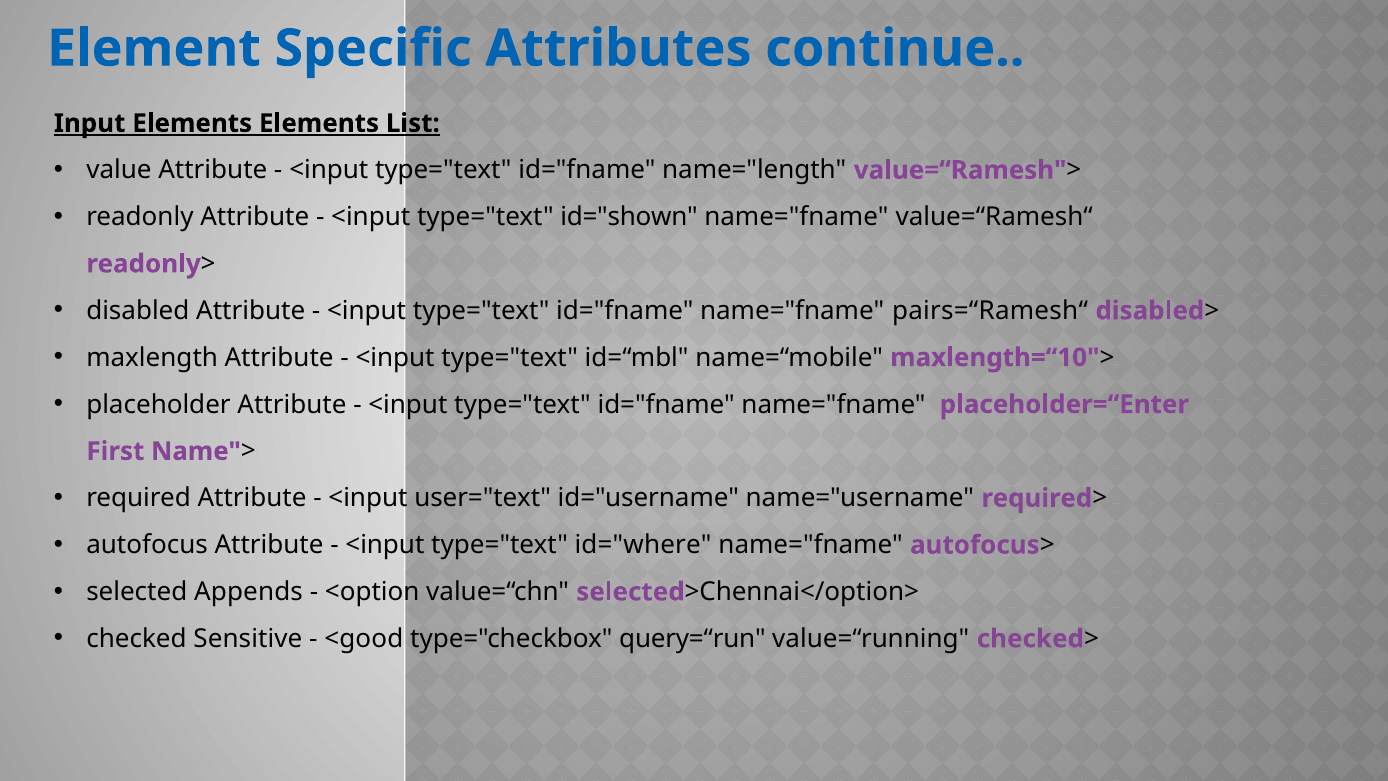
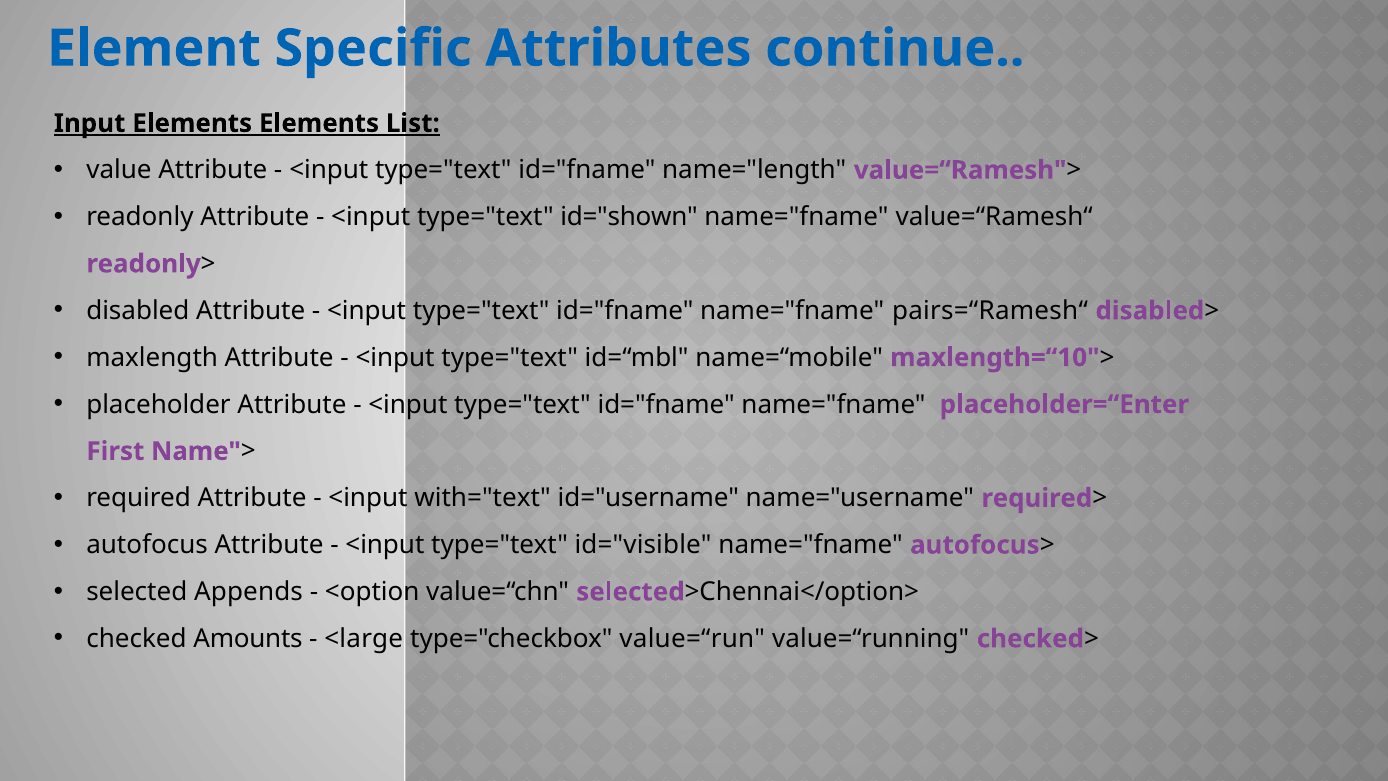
user="text: user="text -> with="text
id="where: id="where -> id="visible
Sensitive: Sensitive -> Amounts
<good: <good -> <large
query=“run: query=“run -> value=“run
